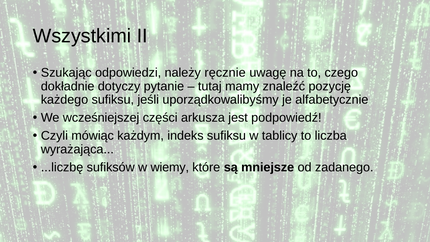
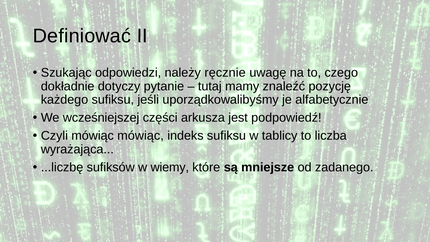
Wszystkimi: Wszystkimi -> Definiować
mówiąc każdym: każdym -> mówiąc
